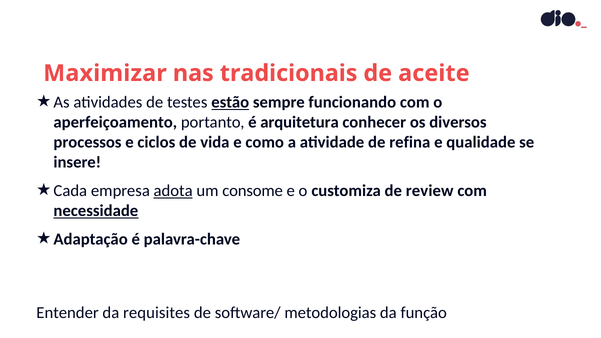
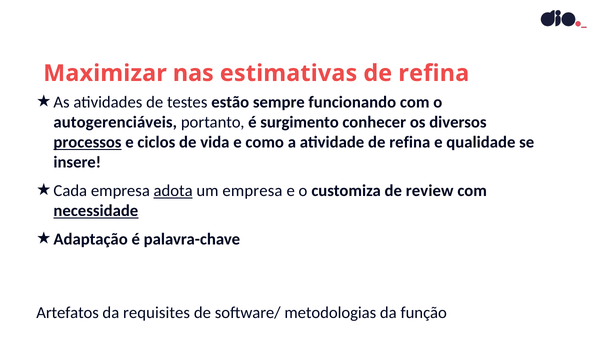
tradicionais: tradicionais -> estimativas
aceite at (434, 73): aceite -> refina
estão underline: present -> none
aperfeiçoamento: aperfeiçoamento -> autogerenciáveis
arquitetura: arquitetura -> surgimento
processos underline: none -> present
um consome: consome -> empresa
Entender: Entender -> Artefatos
